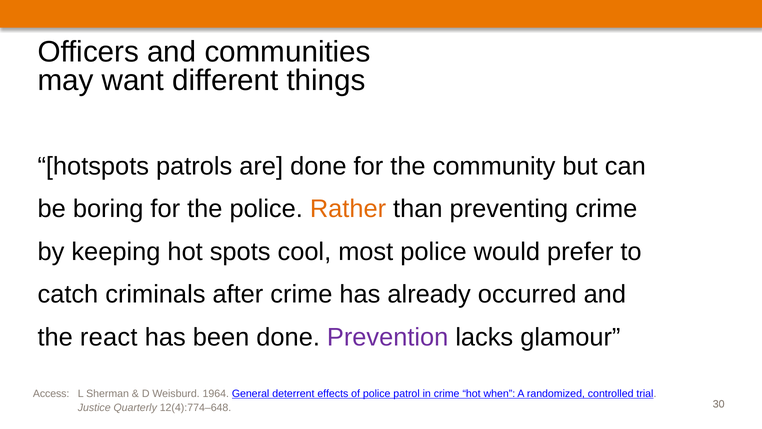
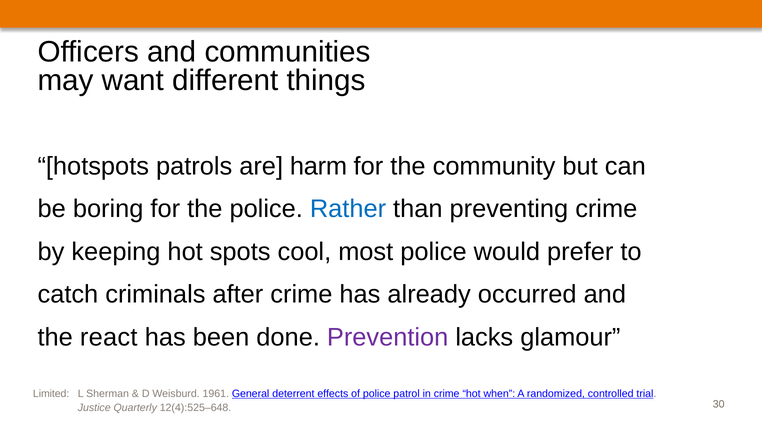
are done: done -> harm
Rather colour: orange -> blue
Access: Access -> Limited
1964: 1964 -> 1961
12(4):774–648: 12(4):774–648 -> 12(4):525–648
